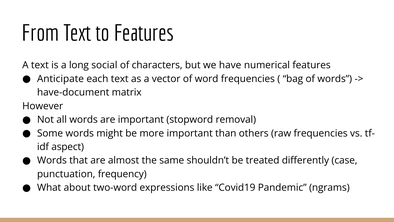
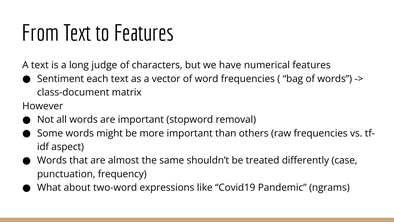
social: social -> judge
Anticipate: Anticipate -> Sentiment
have-document: have-document -> class-document
